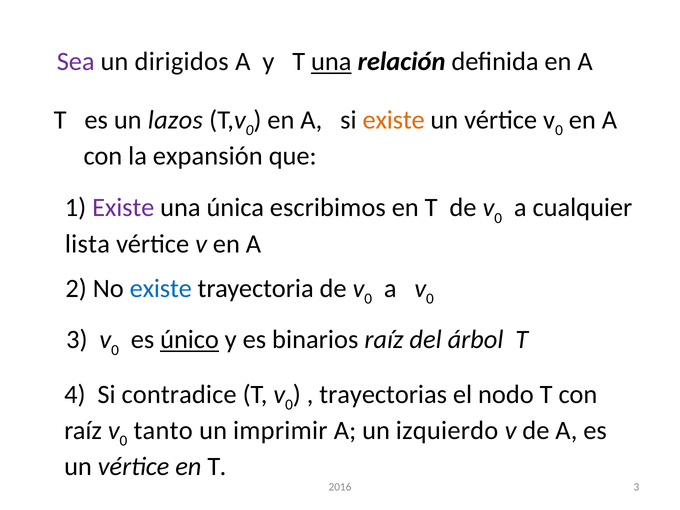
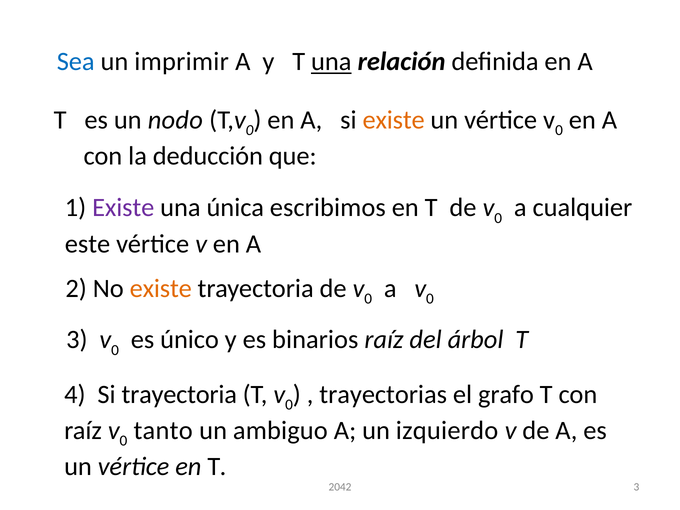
Sea colour: purple -> blue
dirigidos: dirigidos -> imprimir
lazos: lazos -> nodo
expansión: expansión -> deducción
lista: lista -> este
existe at (161, 288) colour: blue -> orange
único underline: present -> none
Si contradice: contradice -> trayectoria
nodo: nodo -> grafo
imprimir: imprimir -> ambiguo
2016: 2016 -> 2042
